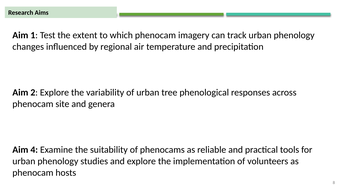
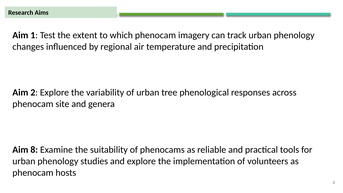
Aim 4: 4 -> 8
